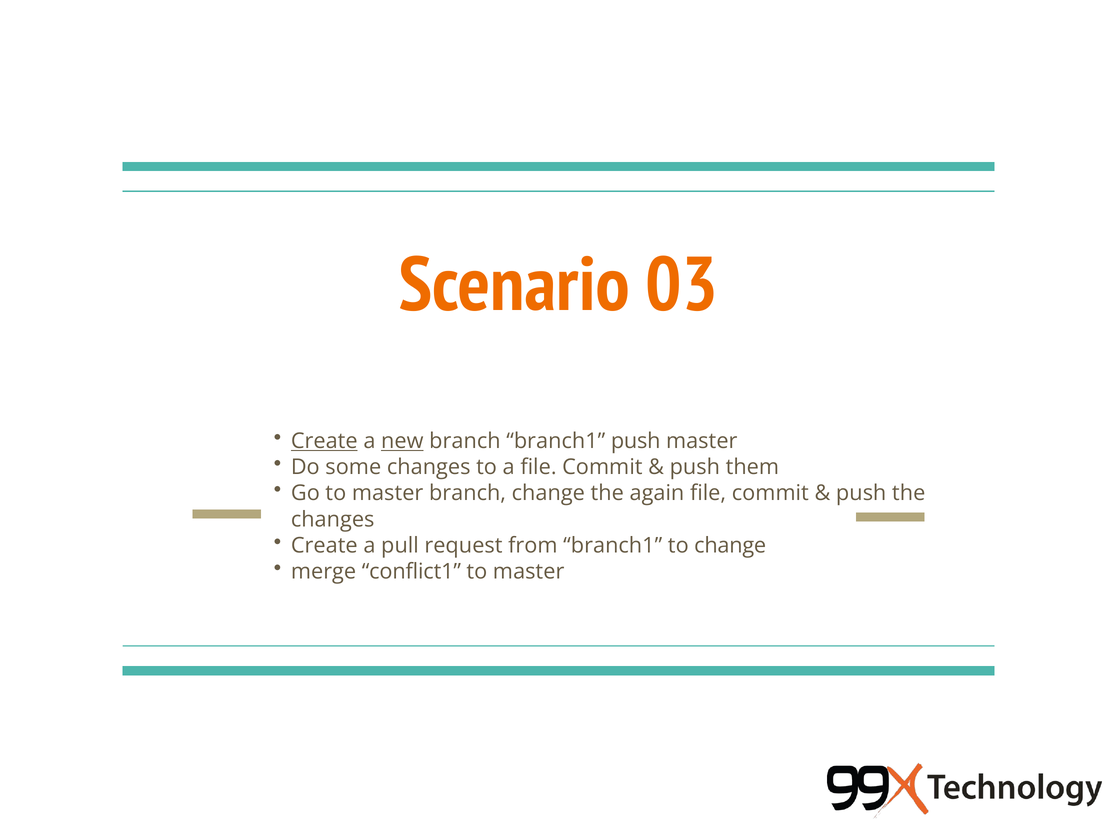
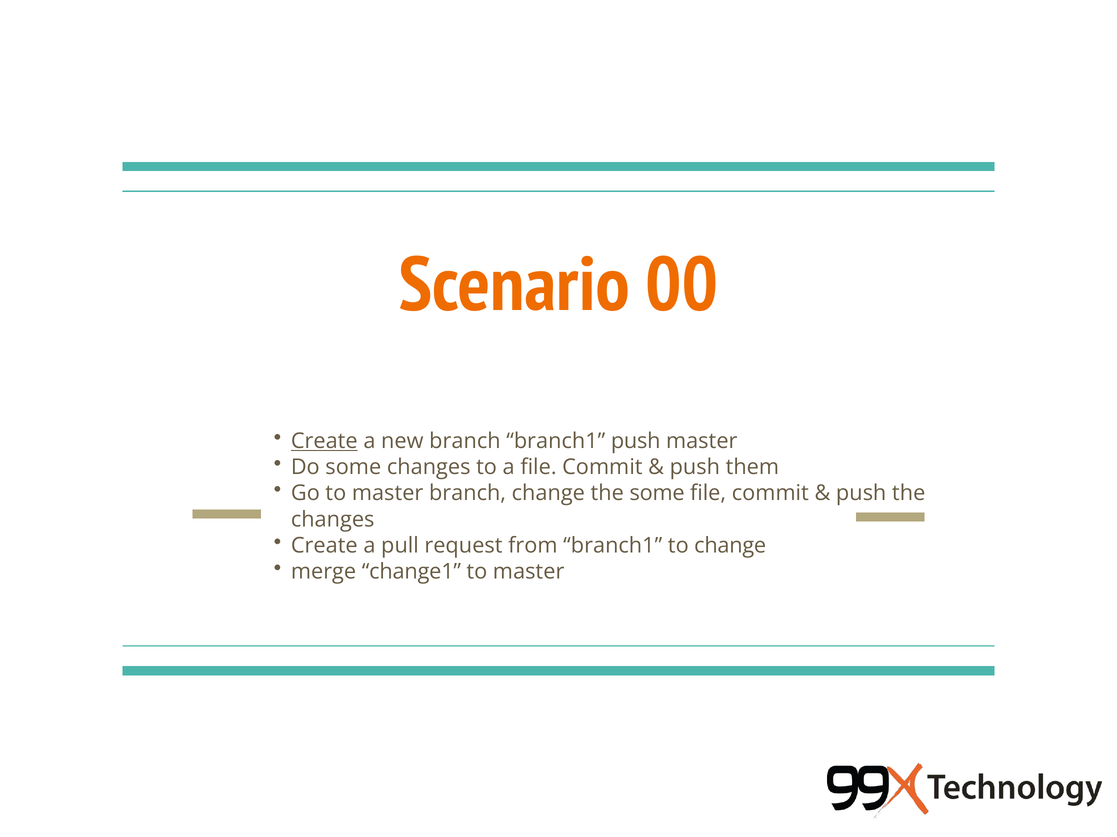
03: 03 -> 00
new underline: present -> none
the again: again -> some
conflict1: conflict1 -> change1
